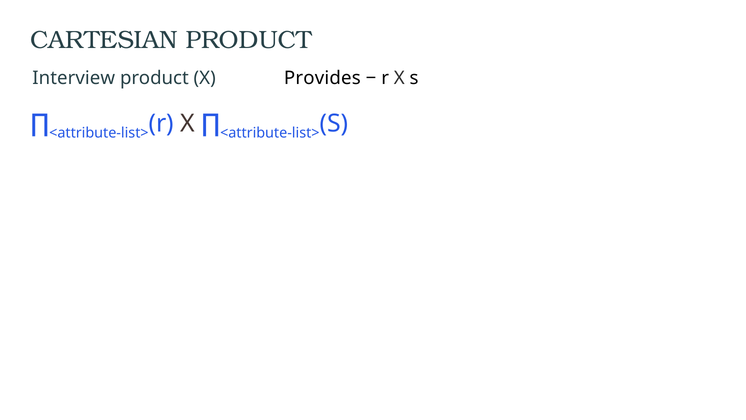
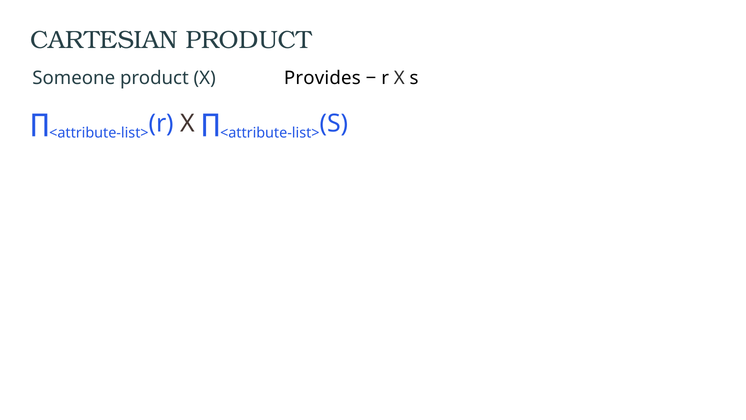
Interview: Interview -> Someone
